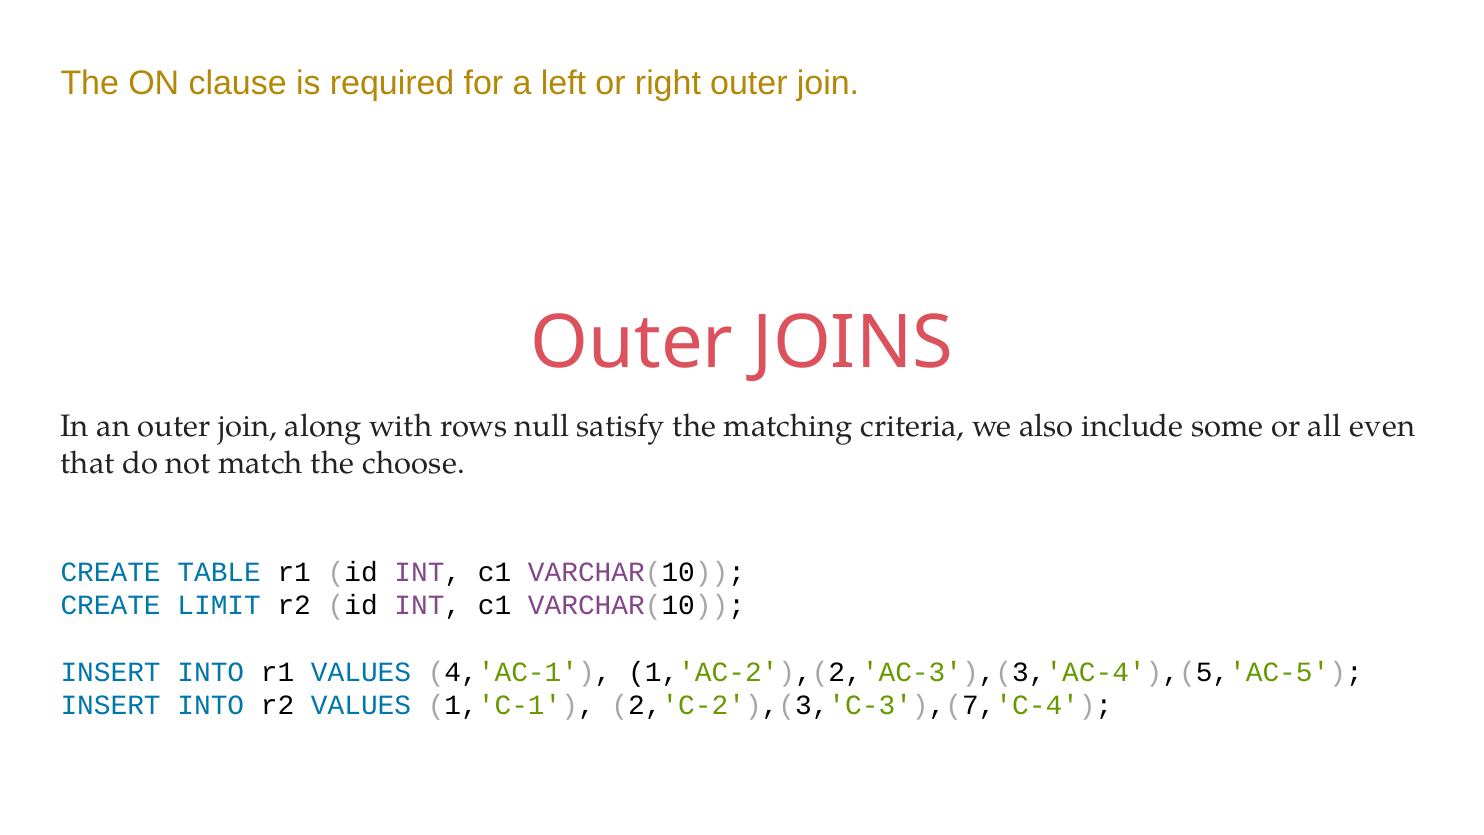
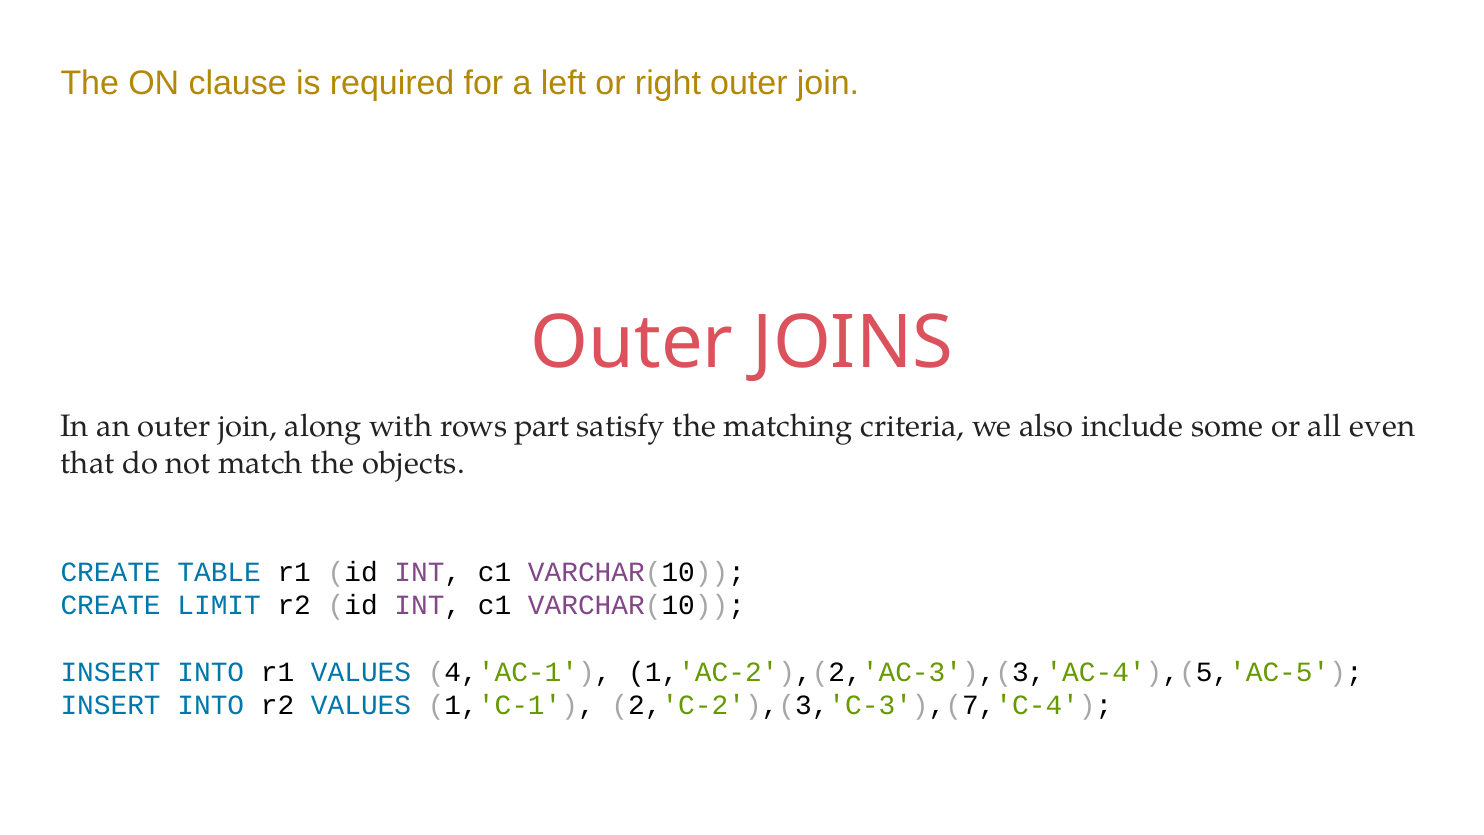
null: null -> part
choose: choose -> objects
